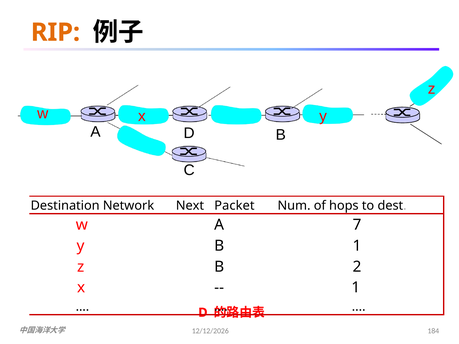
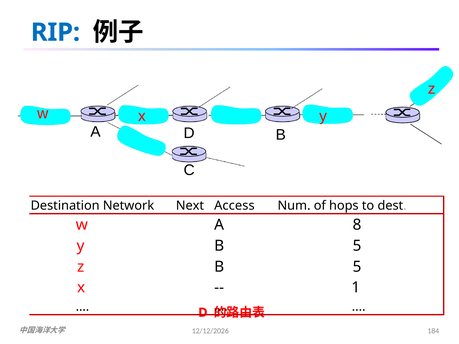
RIP colour: orange -> blue
Packet: Packet -> Access
7: 7 -> 8
y B 1: 1 -> 5
z B 2: 2 -> 5
